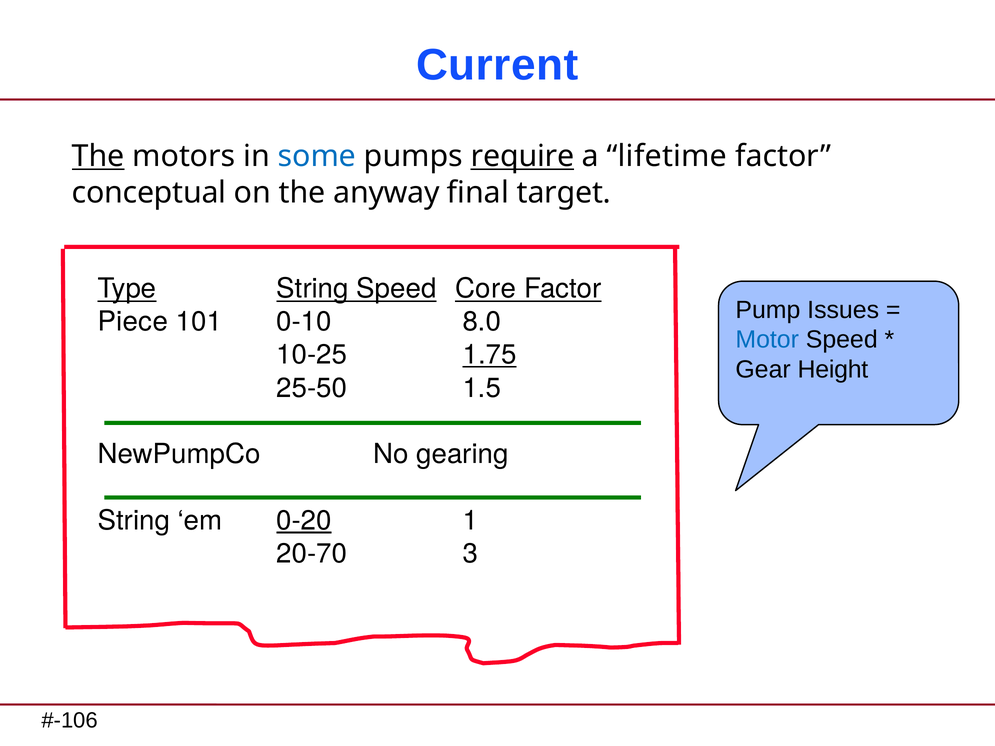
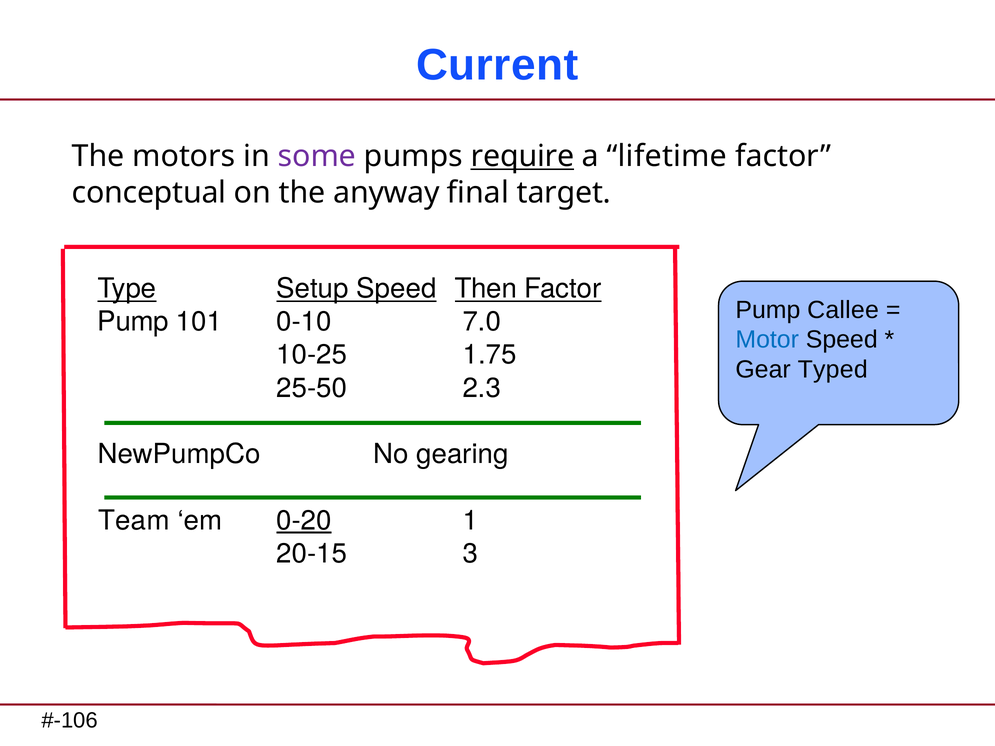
The at (98, 156) underline: present -> none
some colour: blue -> purple
Type String: String -> Setup
Core: Core -> Then
Issues: Issues -> Callee
Piece at (133, 322): Piece -> Pump
8.0: 8.0 -> 7.0
1.75 underline: present -> none
Height: Height -> Typed
1.5: 1.5 -> 2.3
String at (134, 521): String -> Team
20-70: 20-70 -> 20-15
